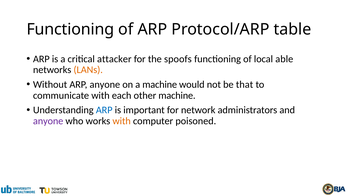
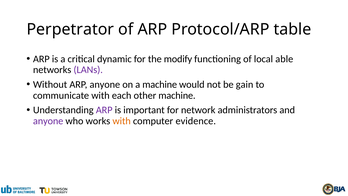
Functioning at (70, 29): Functioning -> Perpetrator
attacker: attacker -> dynamic
spoofs: spoofs -> modify
LANs colour: orange -> purple
that: that -> gain
ARP at (104, 110) colour: blue -> purple
poisoned: poisoned -> evidence
